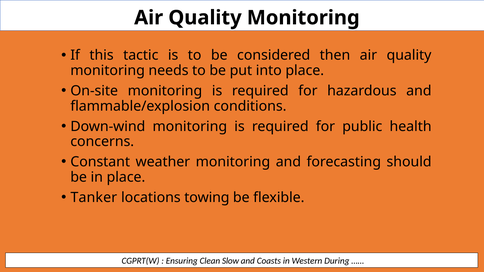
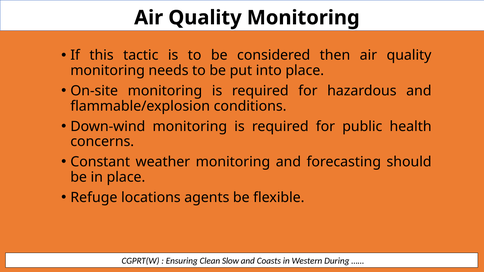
Tanker: Tanker -> Refuge
towing: towing -> agents
